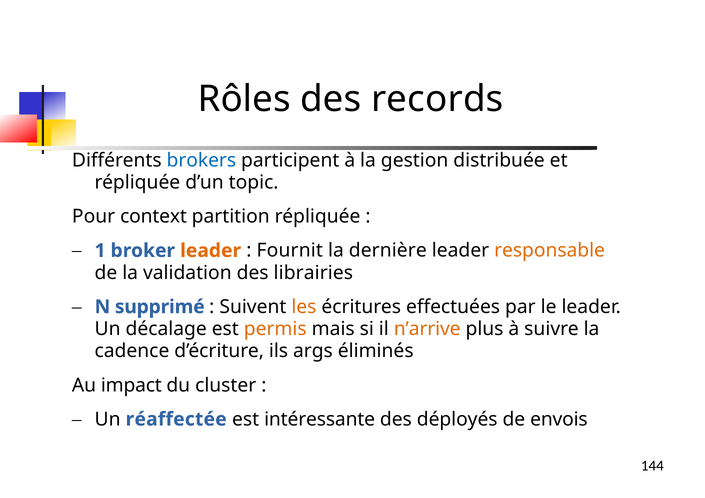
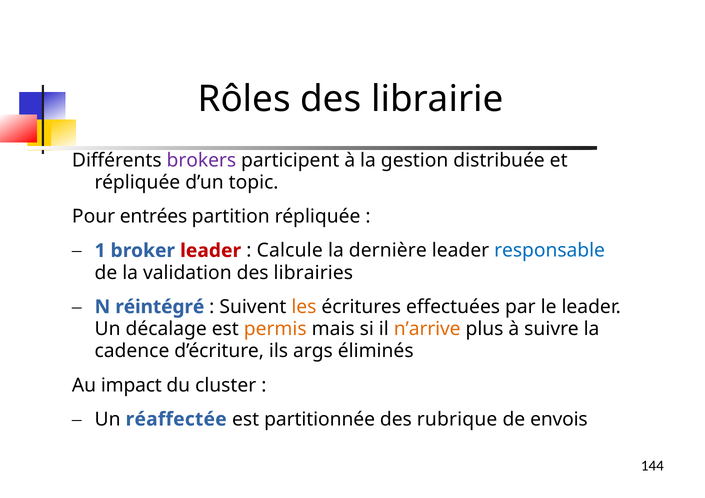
records: records -> librairie
brokers colour: blue -> purple
context: context -> entrées
leader at (211, 251) colour: orange -> red
Fournit: Fournit -> Calcule
responsable colour: orange -> blue
supprimé: supprimé -> réintégré
intéressante: intéressante -> partitionnée
déployés: déployés -> rubrique
